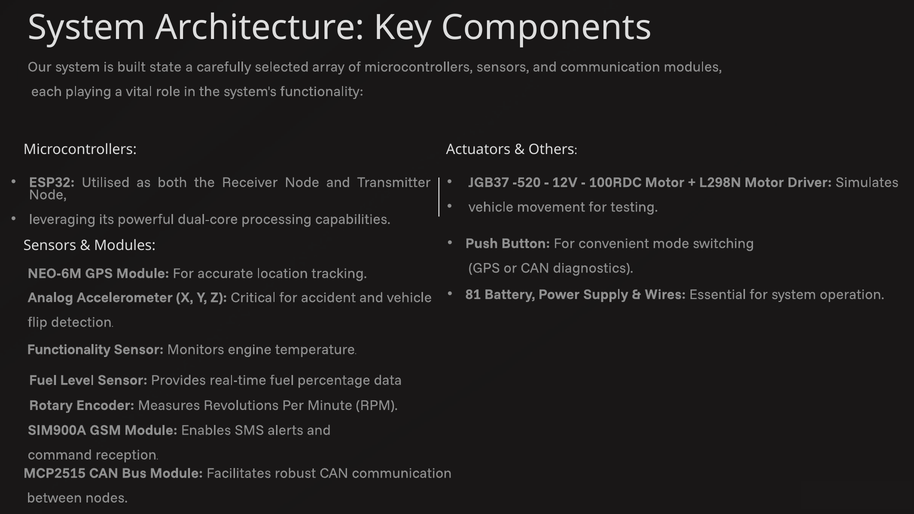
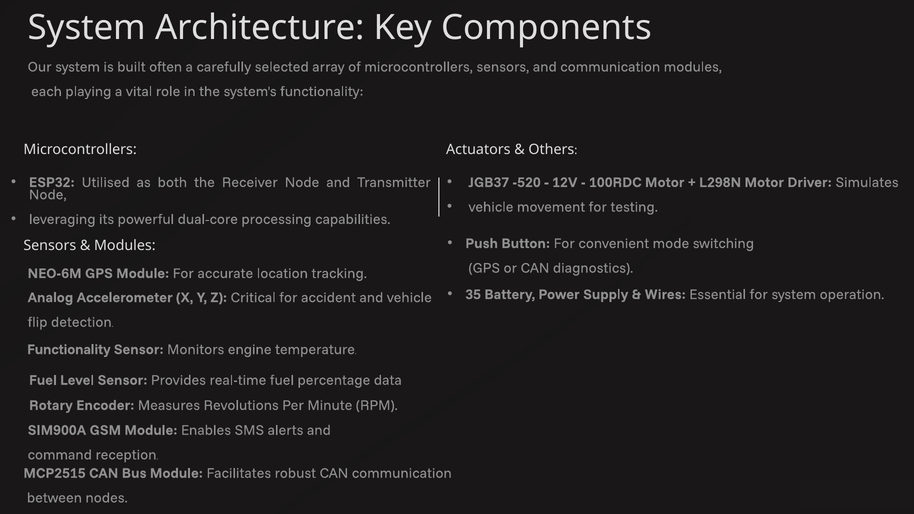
state: state -> often
81: 81 -> 35
